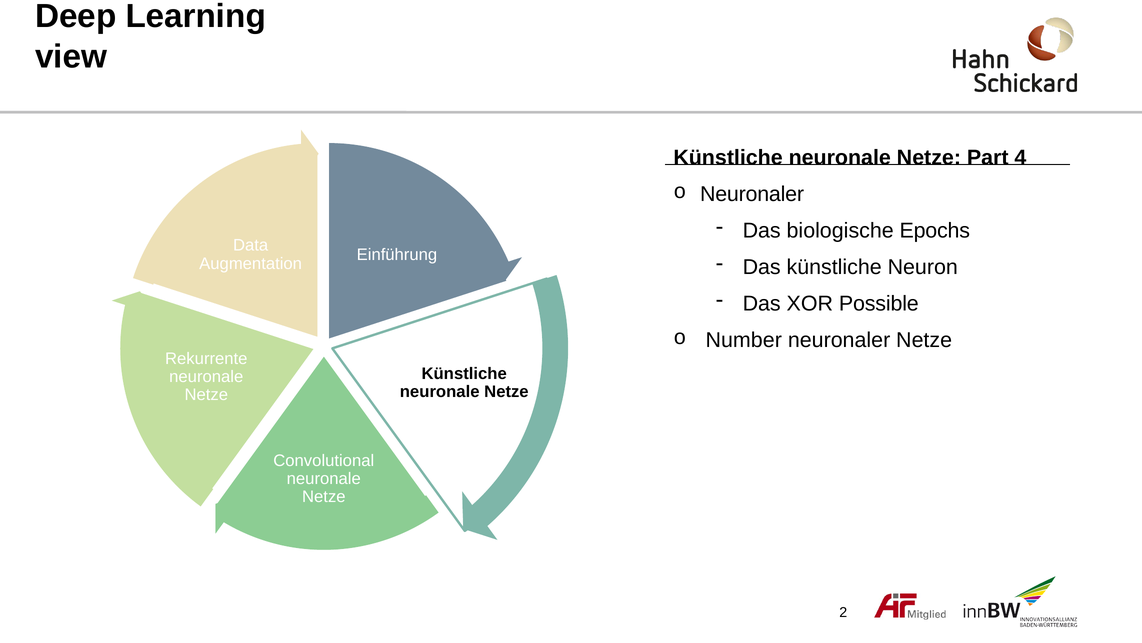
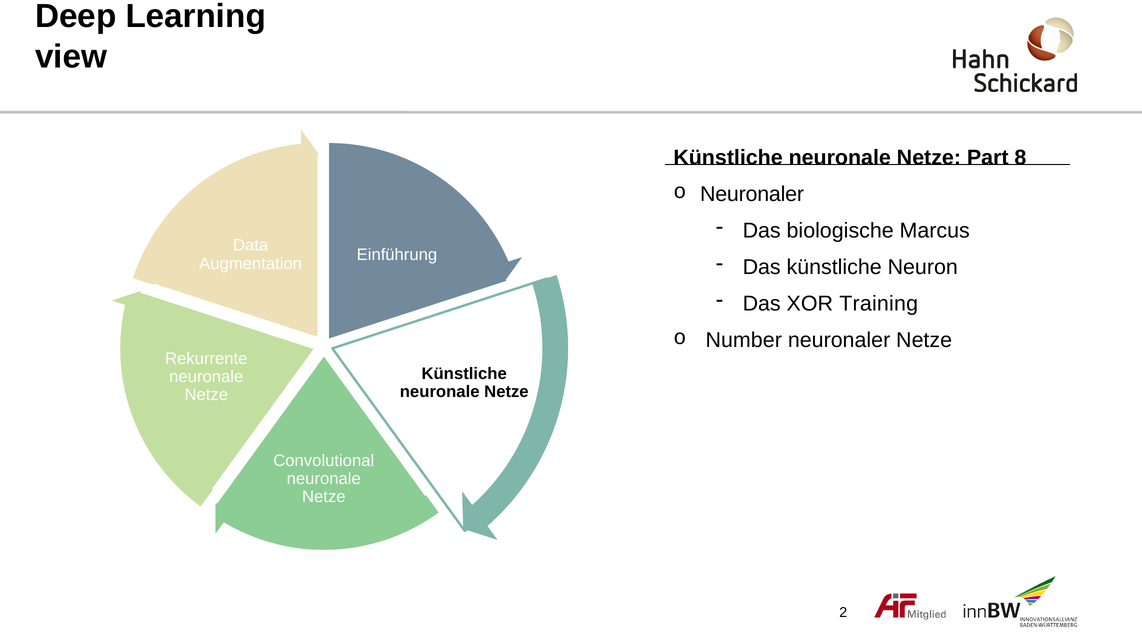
4: 4 -> 8
Epochs: Epochs -> Marcus
Possible: Possible -> Training
